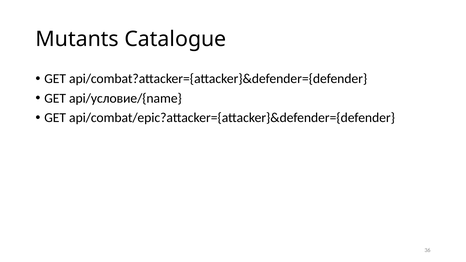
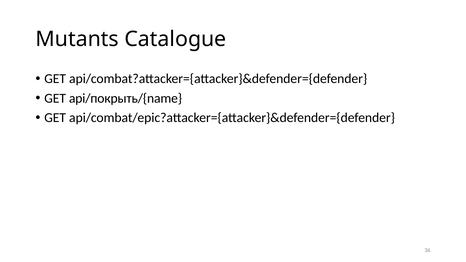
api/условие/{name: api/условие/{name -> api/покрыть/{name
